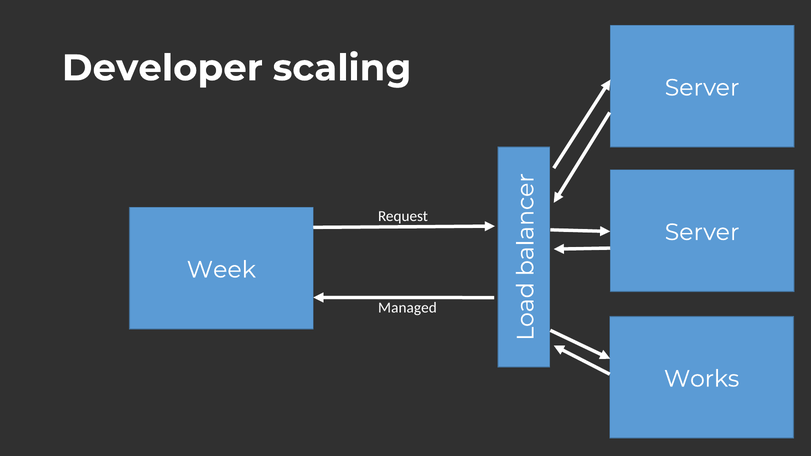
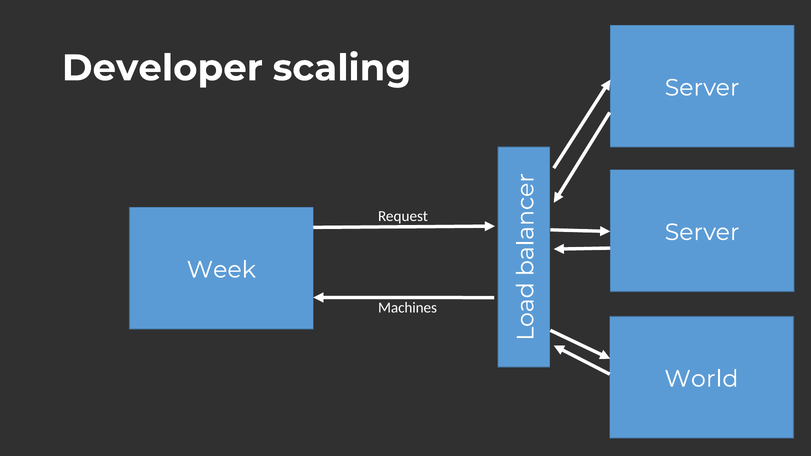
Managed: Managed -> Machines
Works: Works -> World
